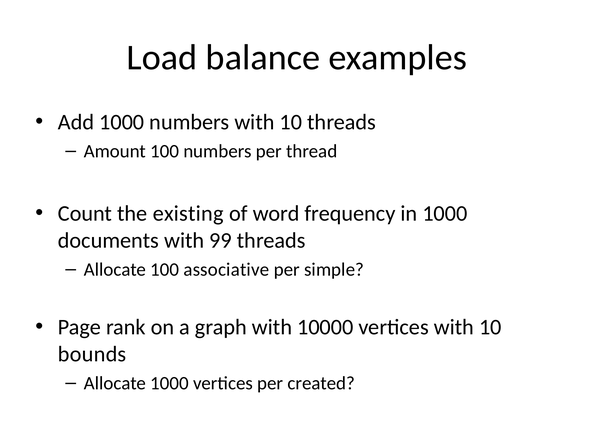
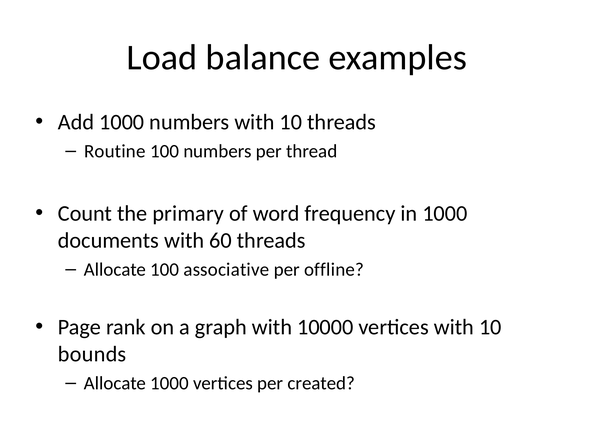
Amount: Amount -> Routine
existing: existing -> primary
99: 99 -> 60
simple: simple -> offline
